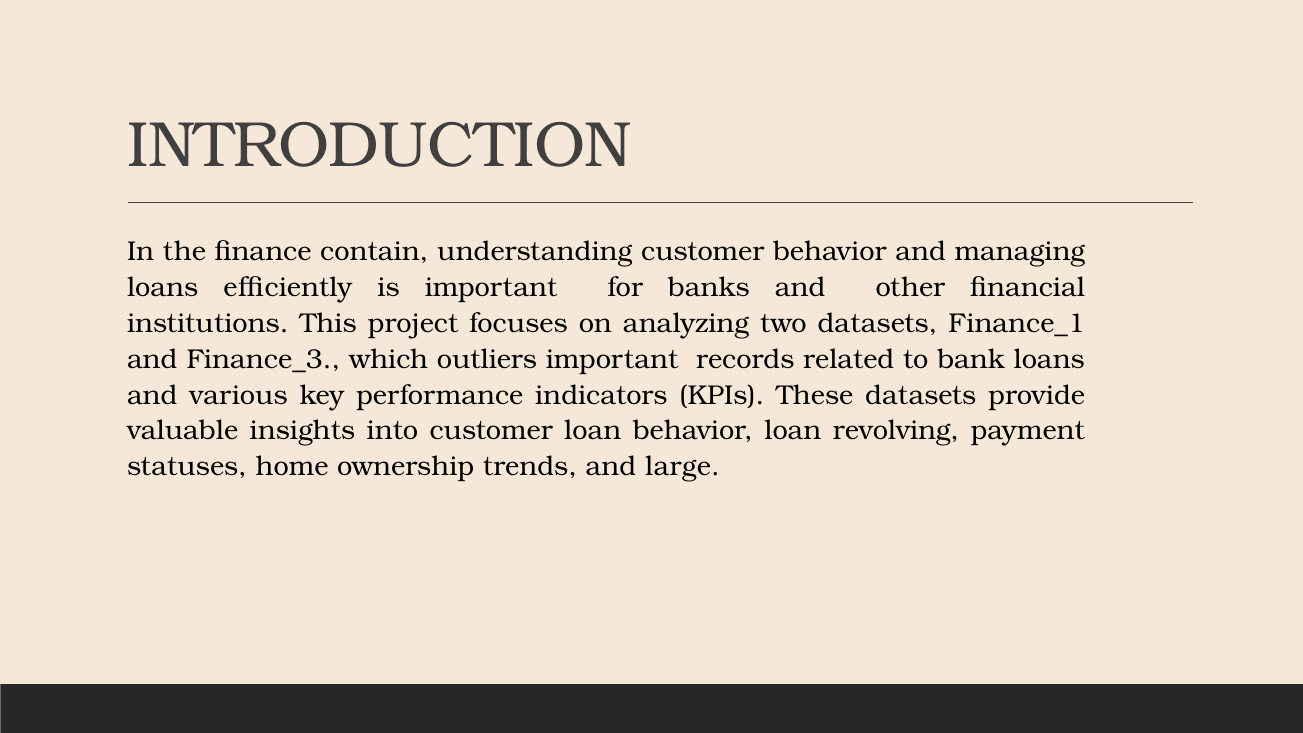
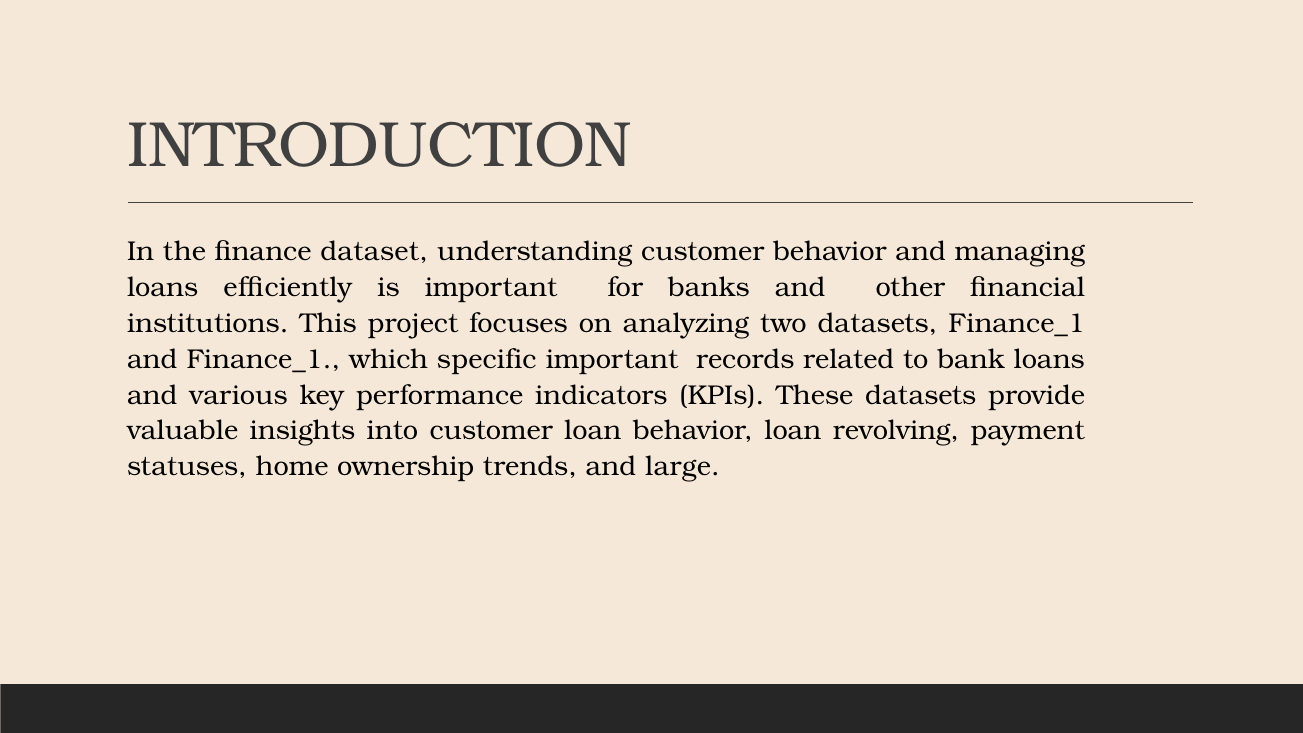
contain: contain -> dataset
and Finance_3: Finance_3 -> Finance_1
outliers: outliers -> specific
